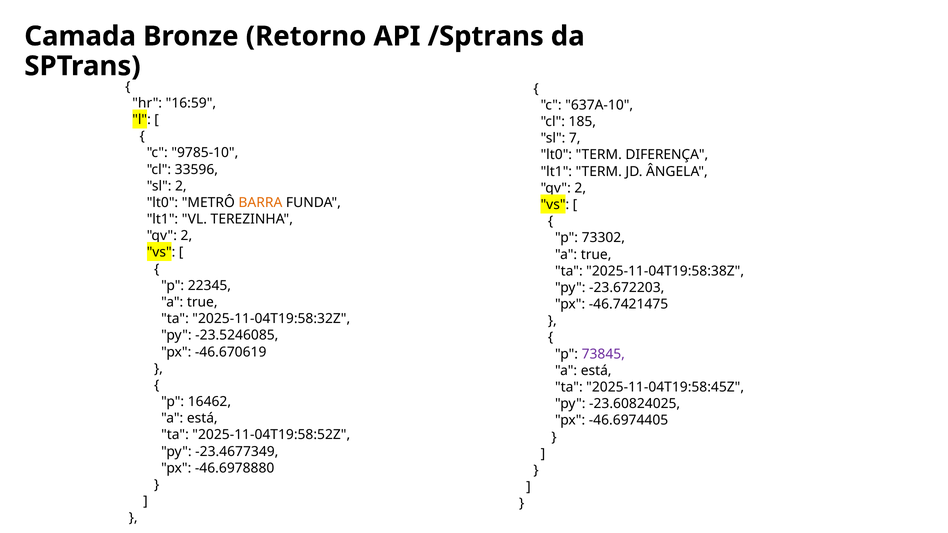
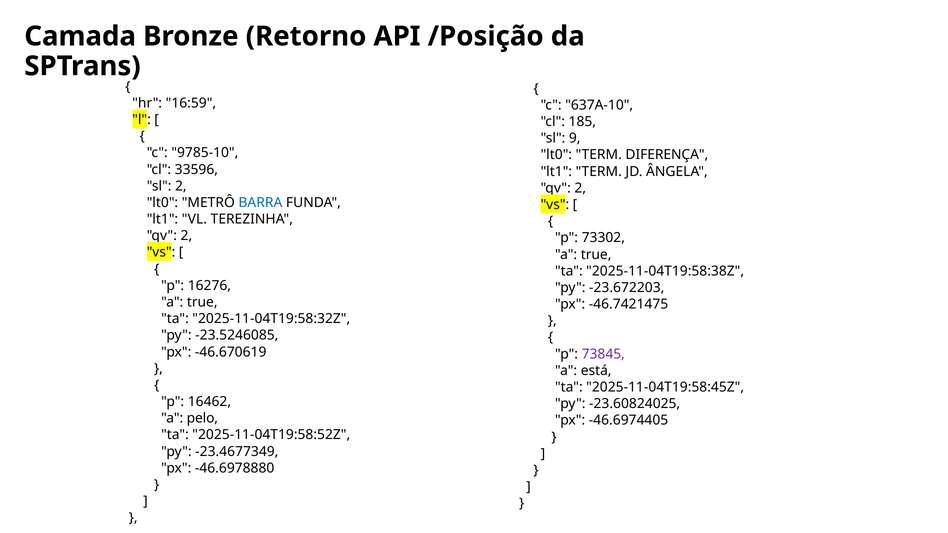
/Sptrans: /Sptrans -> /Posição
7: 7 -> 9
BARRA colour: orange -> blue
22345: 22345 -> 16276
está at (202, 419): está -> pelo
